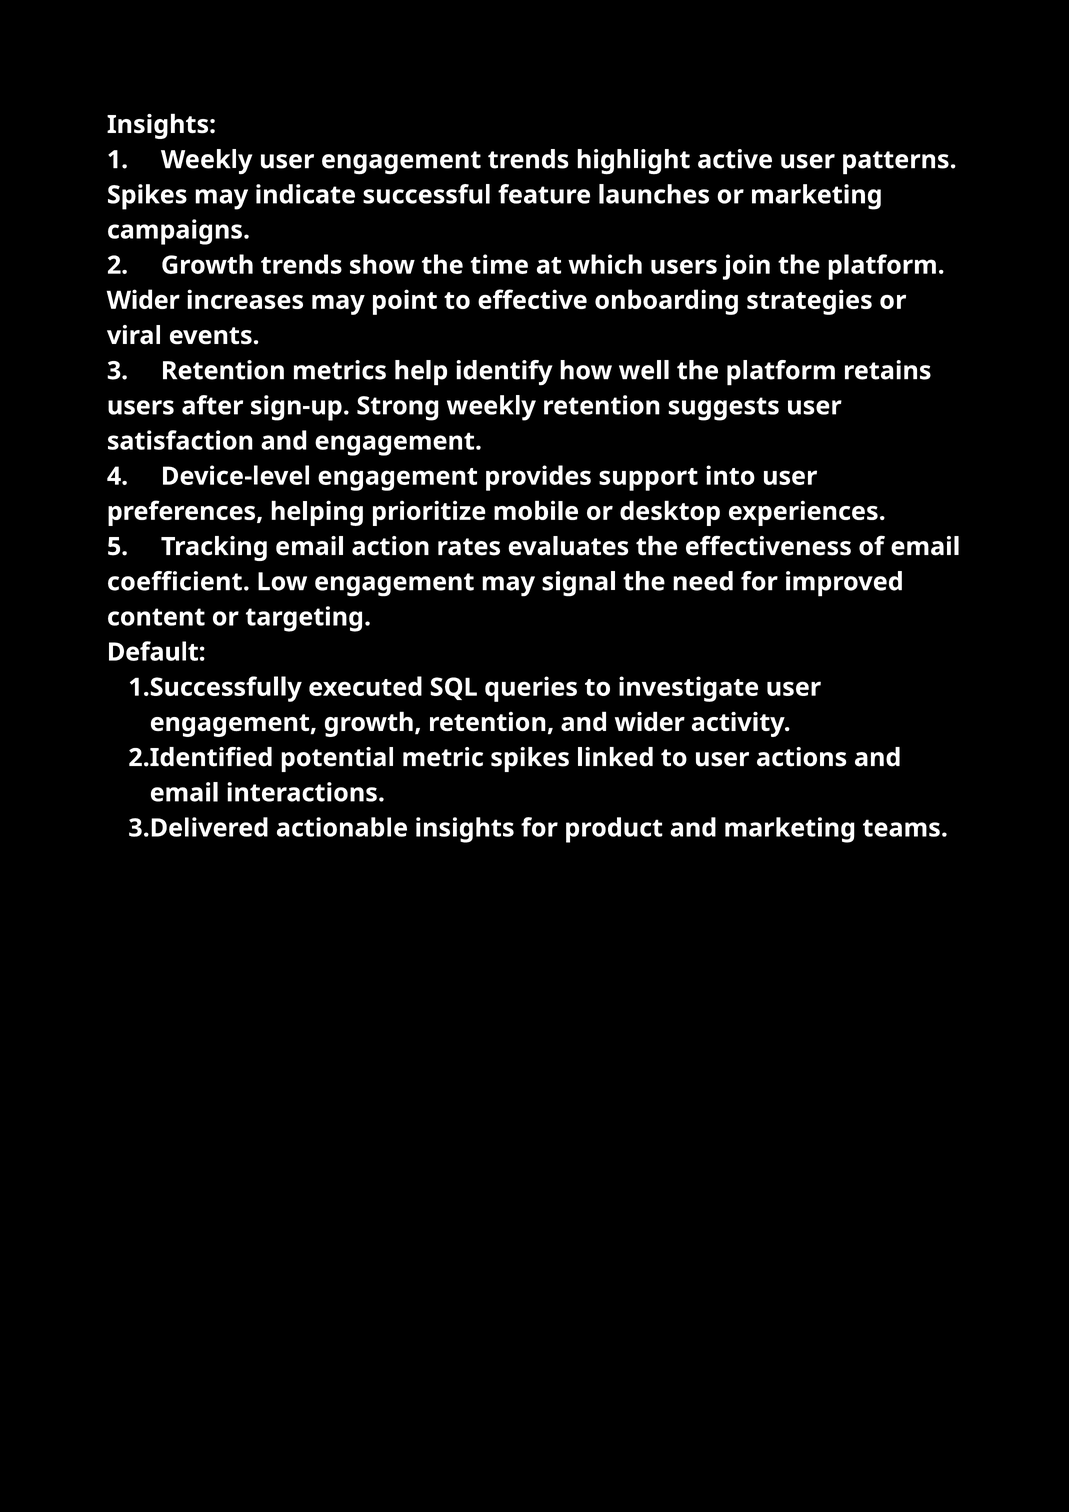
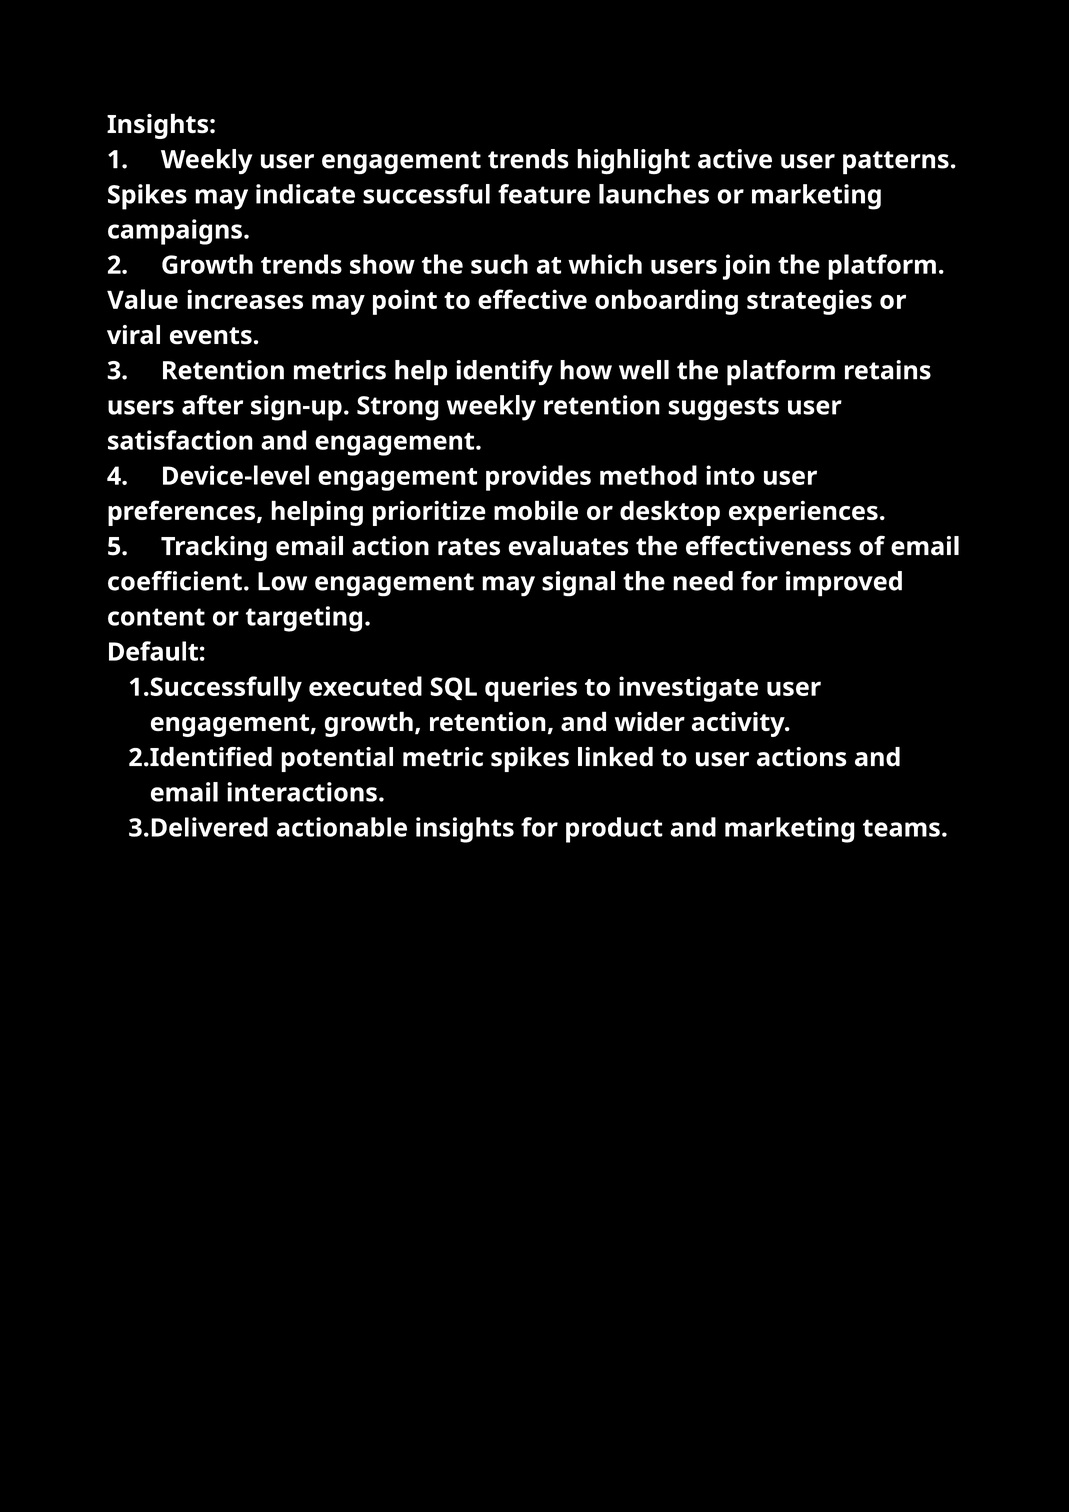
time: time -> such
Wider at (143, 301): Wider -> Value
support: support -> method
